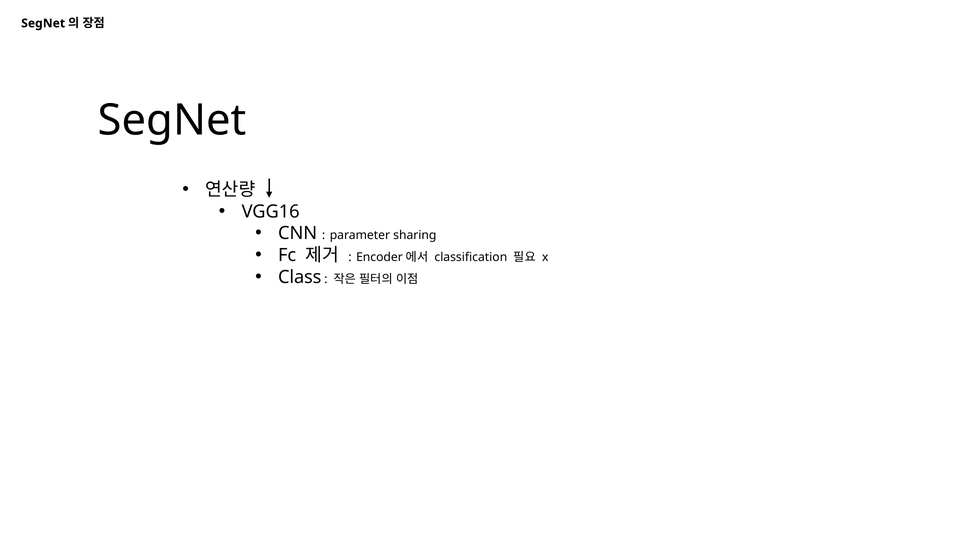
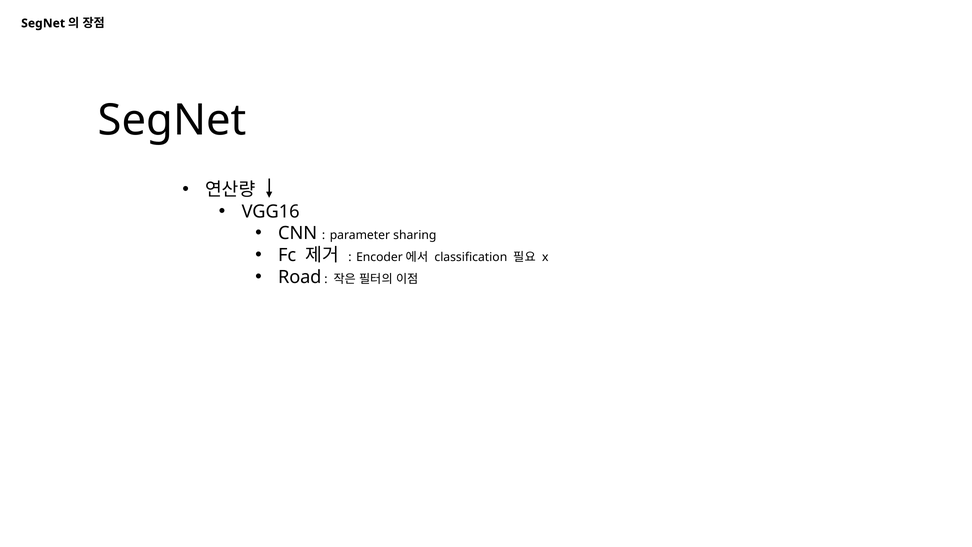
Class: Class -> Road
